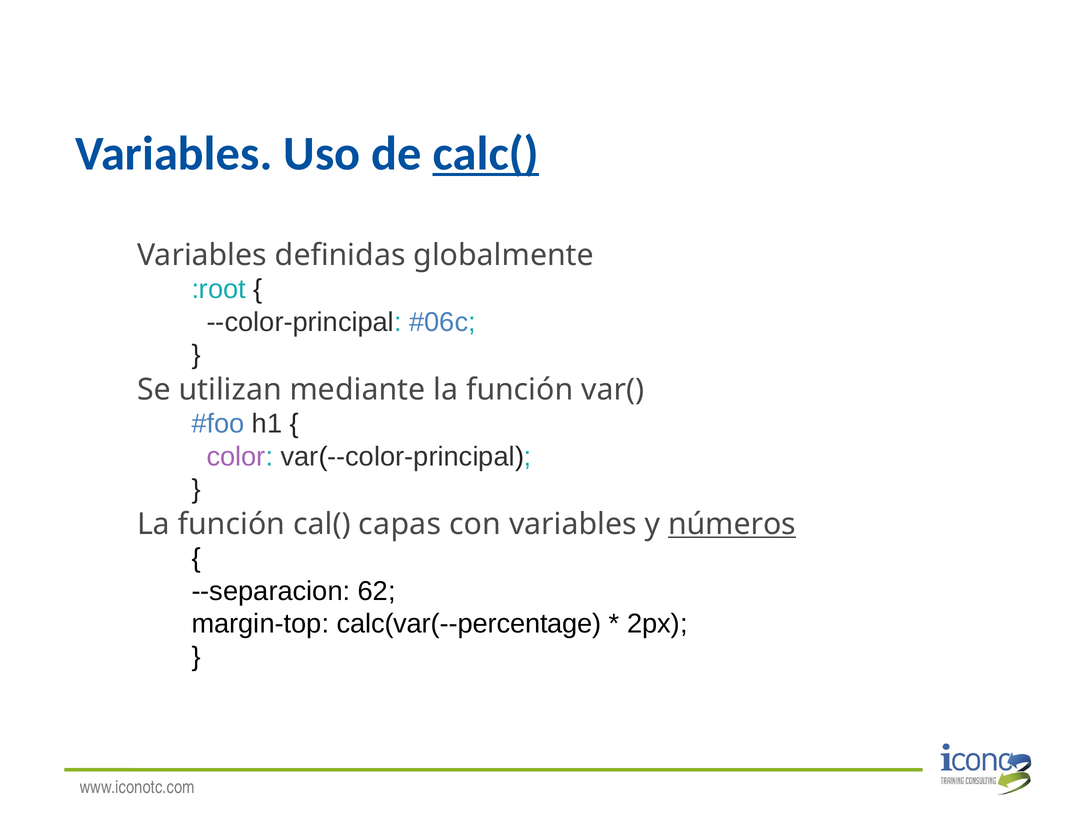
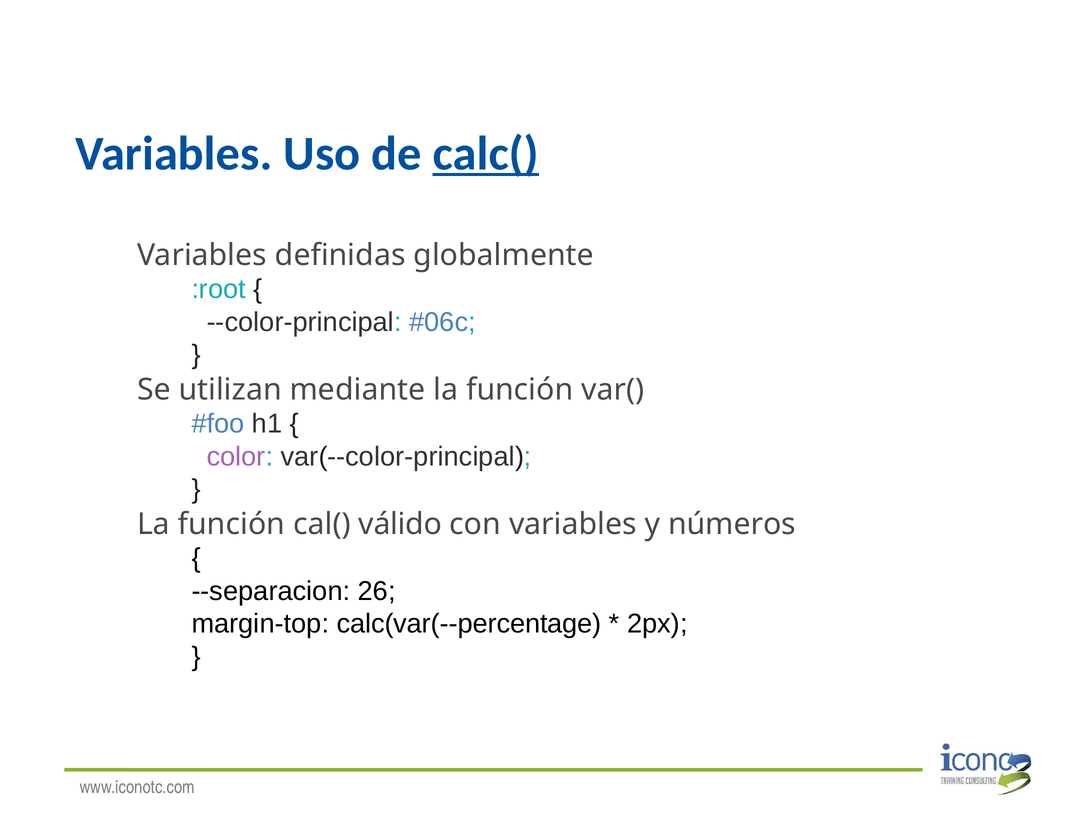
capas: capas -> válido
números underline: present -> none
62: 62 -> 26
